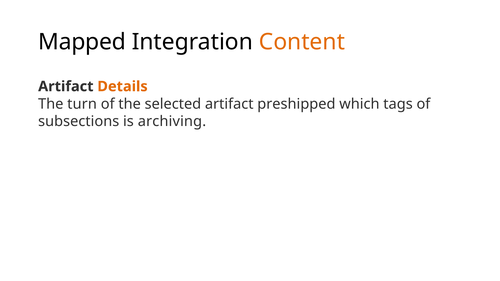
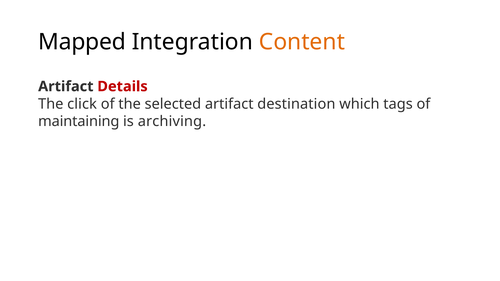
Details colour: orange -> red
turn: turn -> click
preshipped: preshipped -> destination
subsections: subsections -> maintaining
